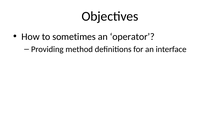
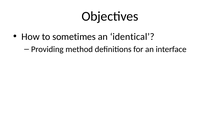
operator: operator -> identical
